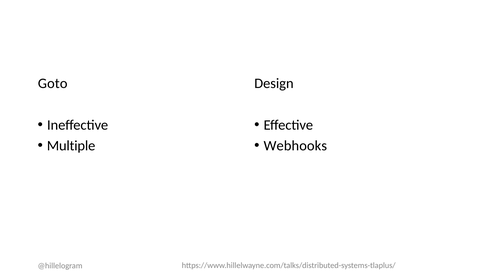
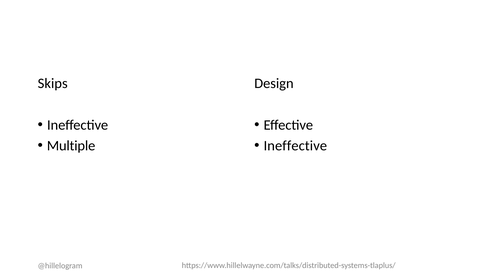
Goto: Goto -> Skips
Webhooks at (295, 146): Webhooks -> Ineffective
